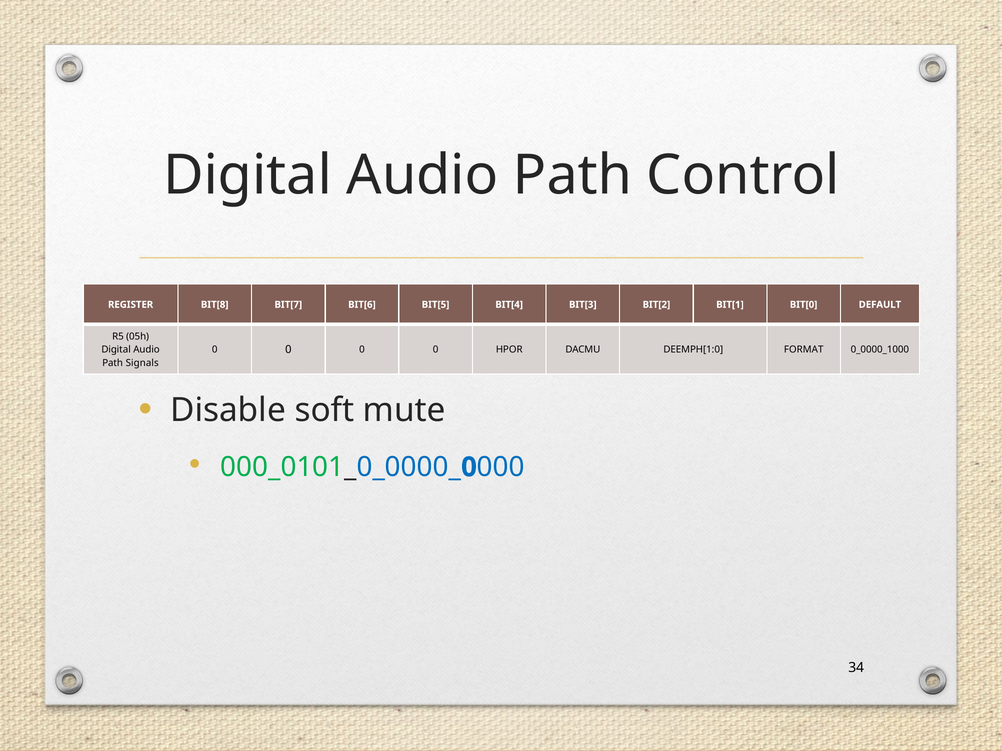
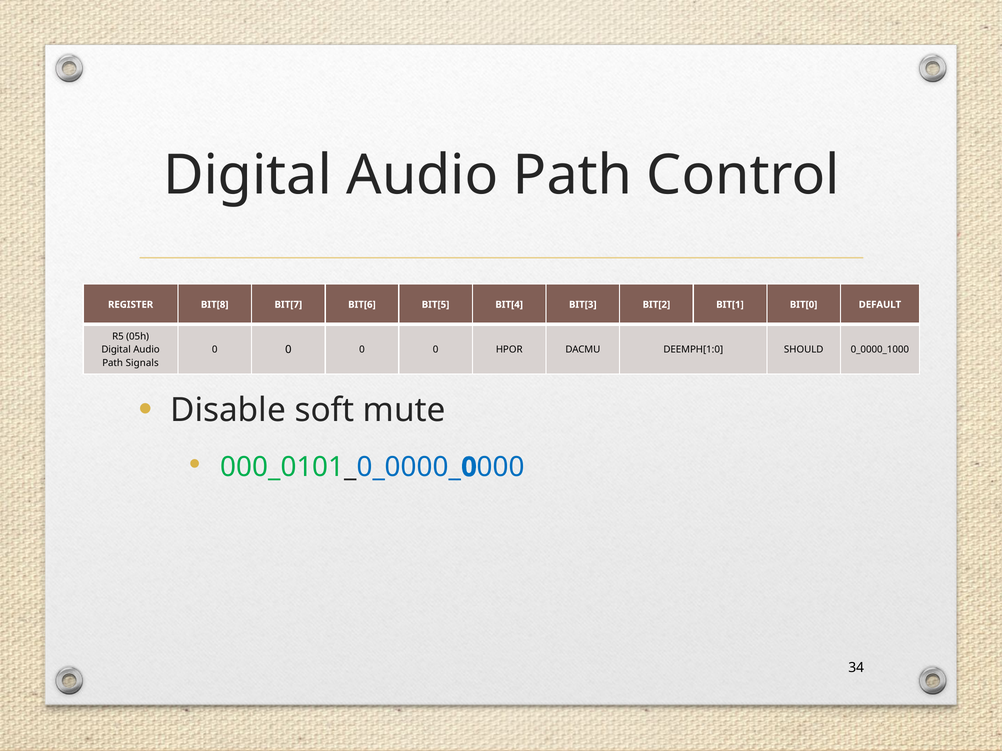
FORMAT: FORMAT -> SHOULD
